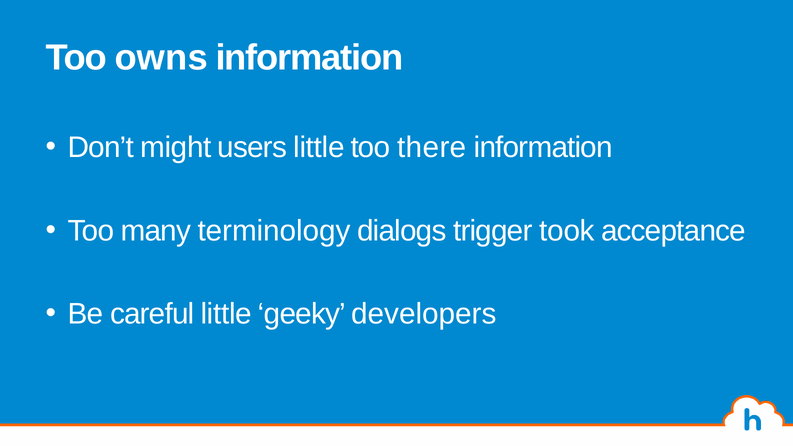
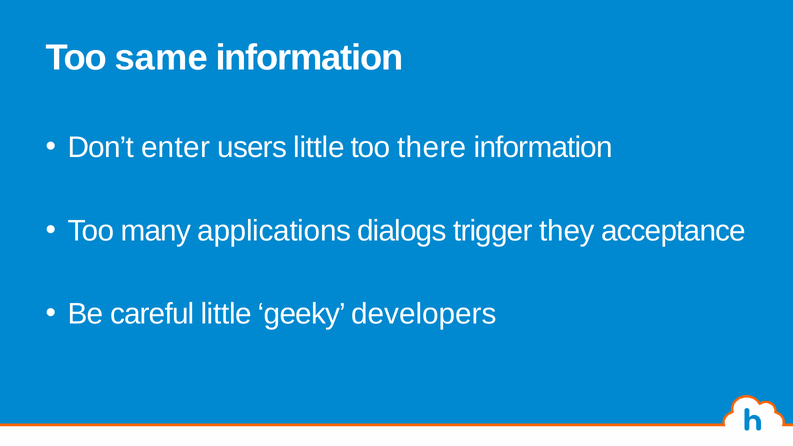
owns: owns -> same
might: might -> enter
terminology: terminology -> applications
took: took -> they
